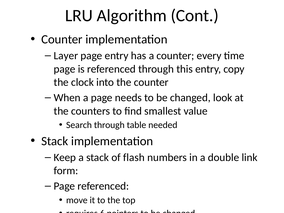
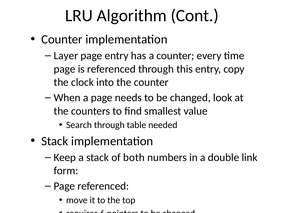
flash: flash -> both
